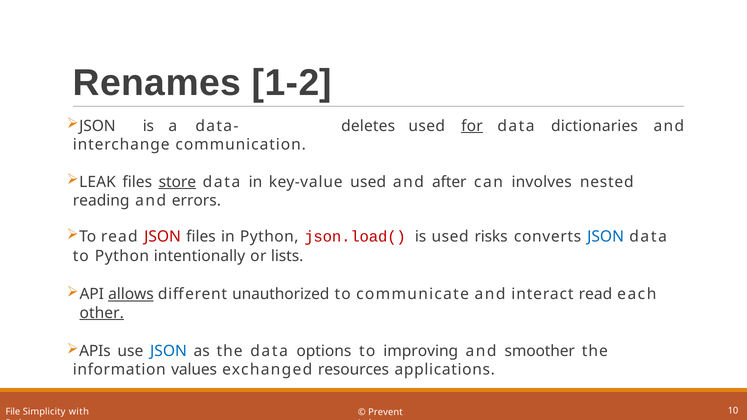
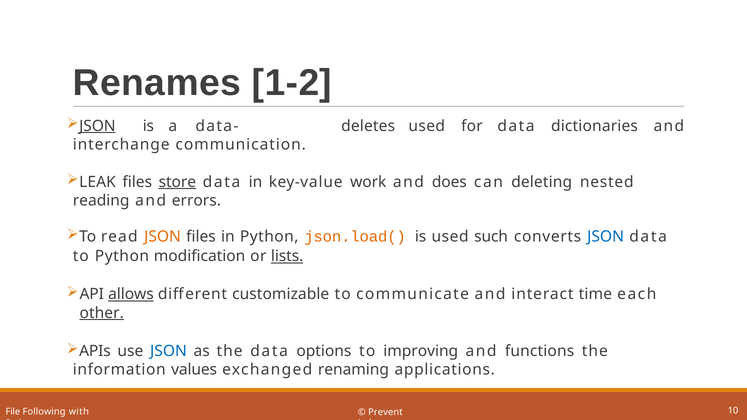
JSON at (97, 126) underline: none -> present
for underline: present -> none
key-value used: used -> work
after: after -> does
involves: involves -> deleting
JSON at (163, 237) colour: red -> orange
json.load( colour: red -> orange
risks: risks -> such
intentionally: intentionally -> modification
lists underline: none -> present
unauthorized: unauthorized -> customizable
interact read: read -> time
smoother: smoother -> functions
resources: resources -> renaming
Simplicity: Simplicity -> Following
